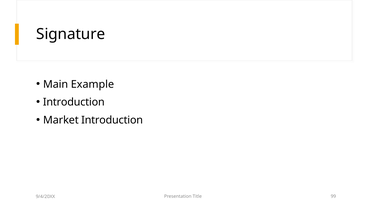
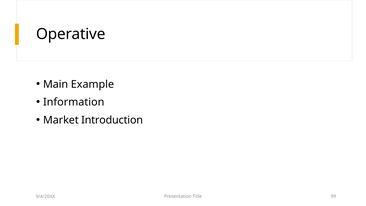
Signature: Signature -> Operative
Introduction at (74, 102): Introduction -> Information
